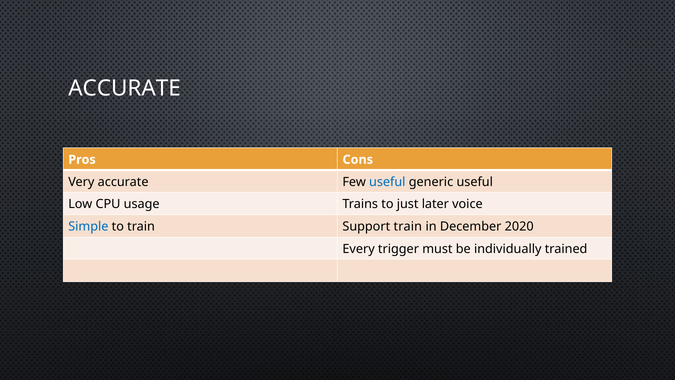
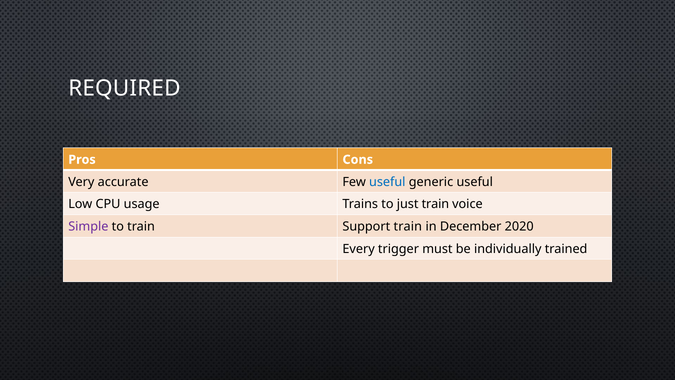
ACCURATE at (125, 88): ACCURATE -> REQUIRED
just later: later -> train
Simple colour: blue -> purple
